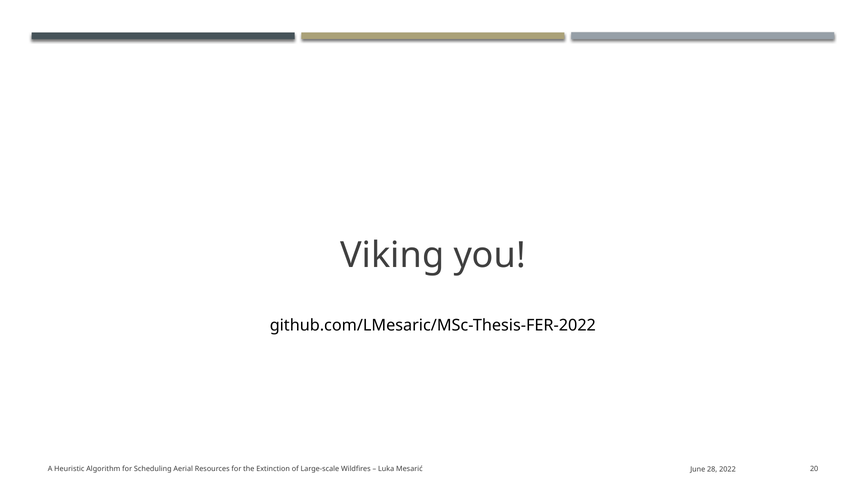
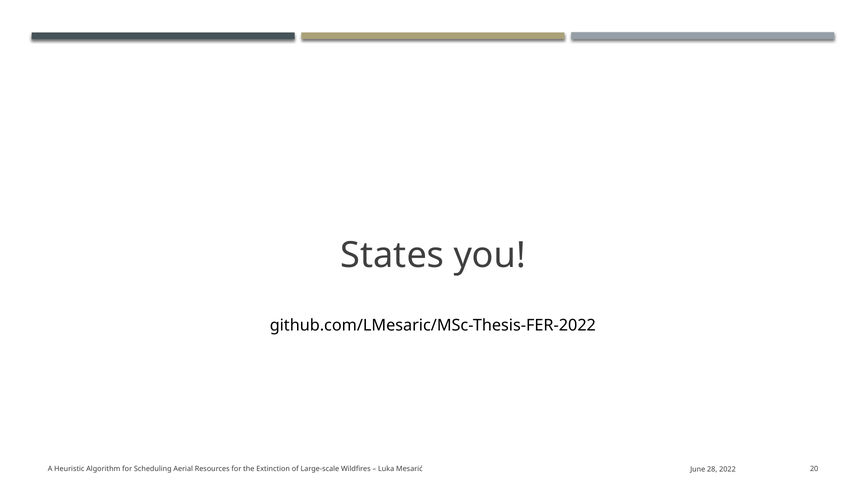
Viking: Viking -> States
